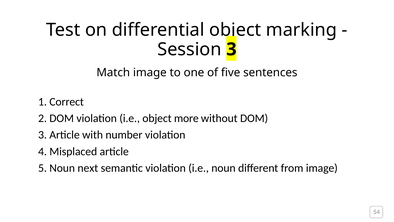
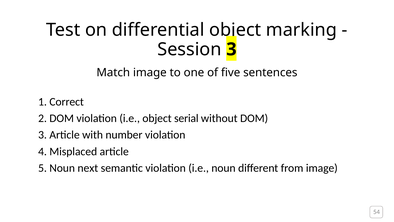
more: more -> serial
